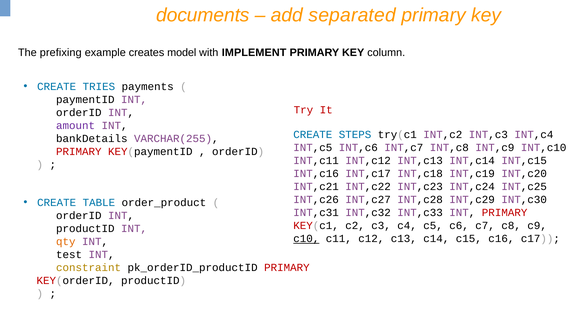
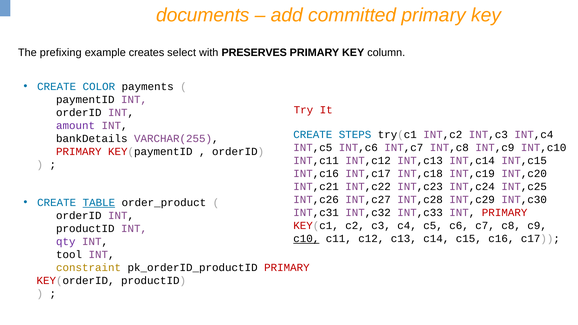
separated: separated -> committed
model: model -> select
IMPLEMENT: IMPLEMENT -> PRESERVES
TRIES: TRIES -> COLOR
TABLE underline: none -> present
qty colour: orange -> purple
test: test -> tool
